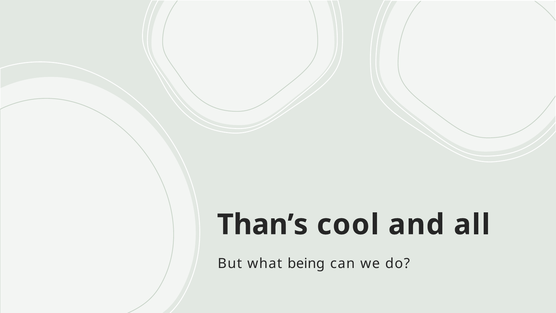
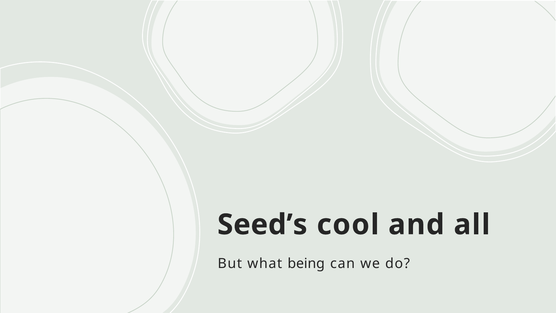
Than’s: Than’s -> Seed’s
